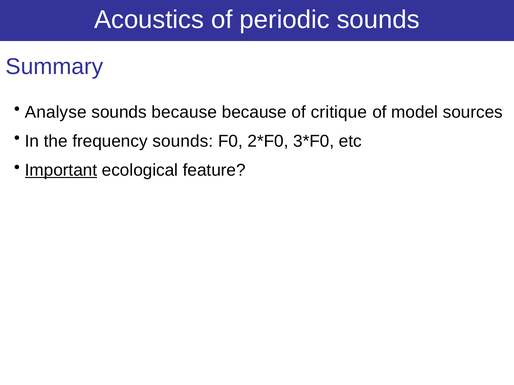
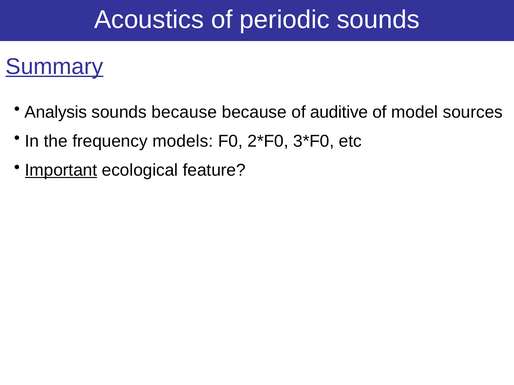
Summary underline: none -> present
Analyse: Analyse -> Analysis
critique: critique -> auditive
frequency sounds: sounds -> models
